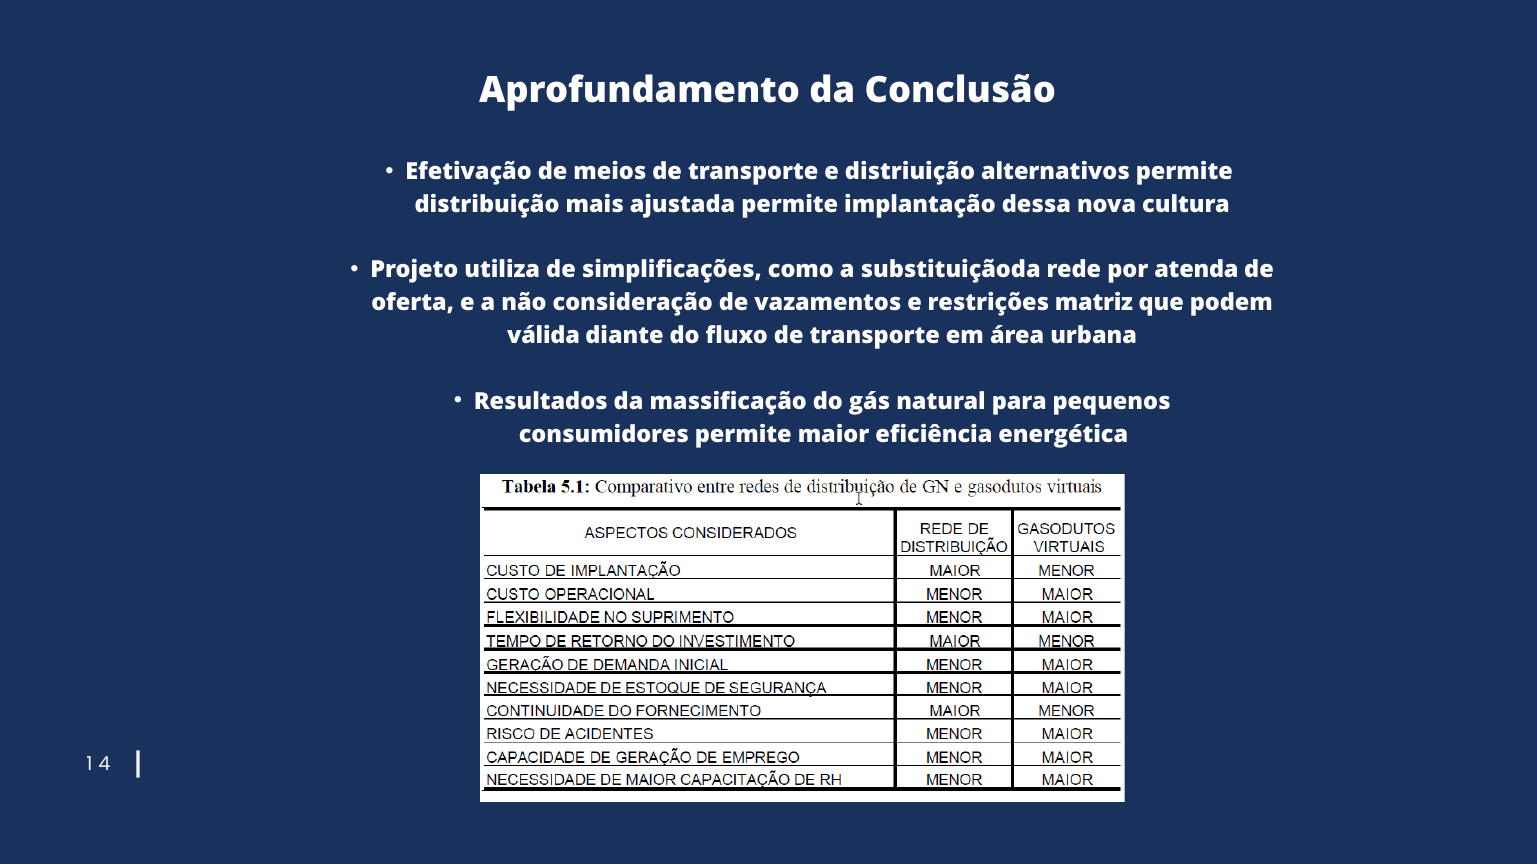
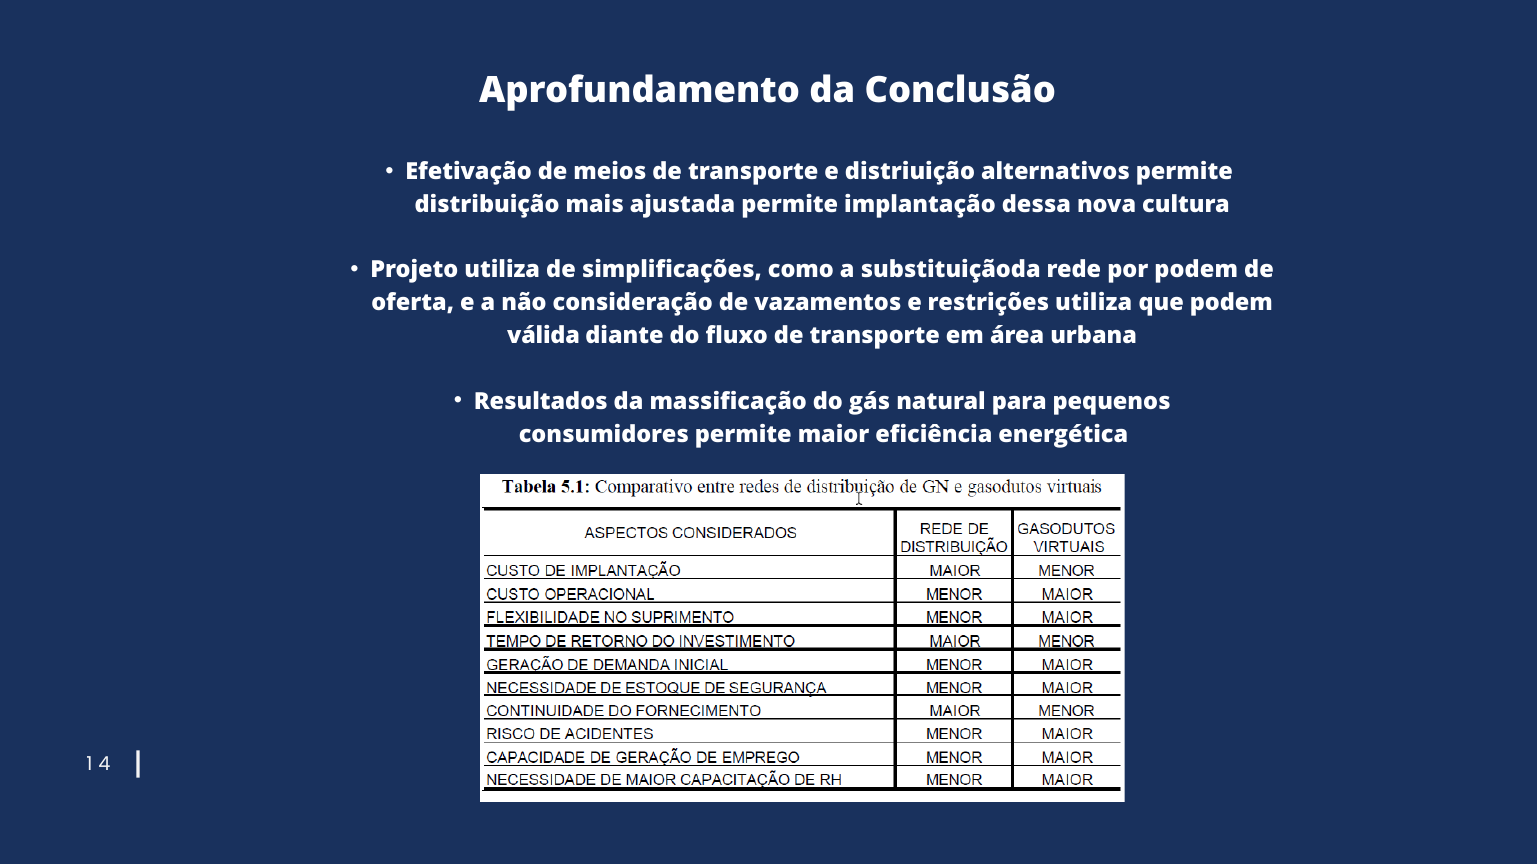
por atenda: atenda -> podem
restrições matriz: matriz -> utiliza
